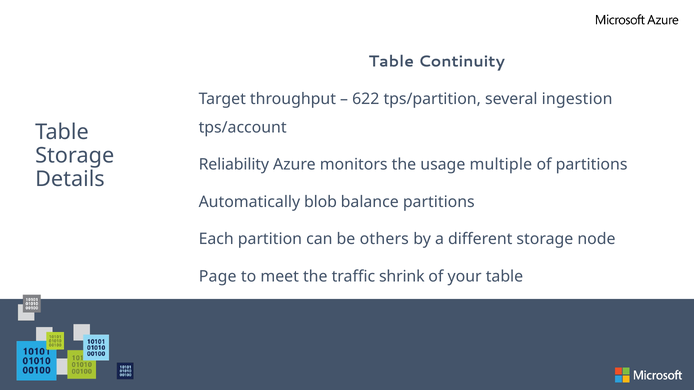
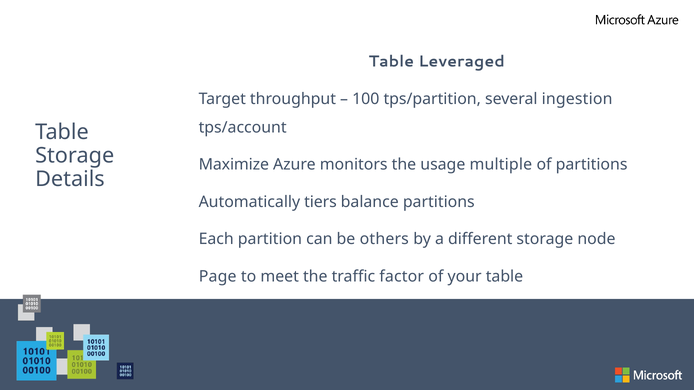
Continuity: Continuity -> Leveraged
622: 622 -> 100
Reliability: Reliability -> Maximize
blob: blob -> tiers
shrink: shrink -> factor
